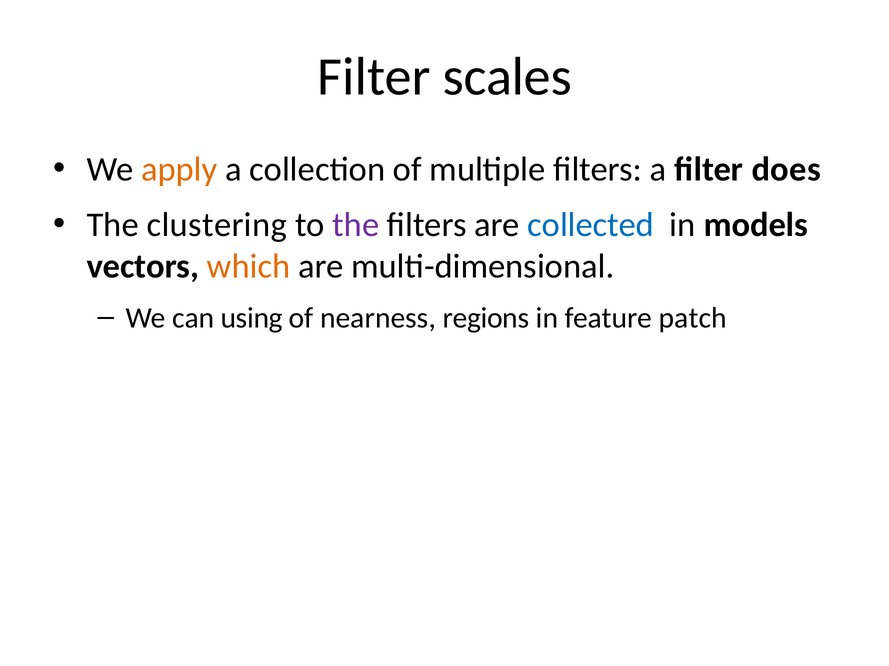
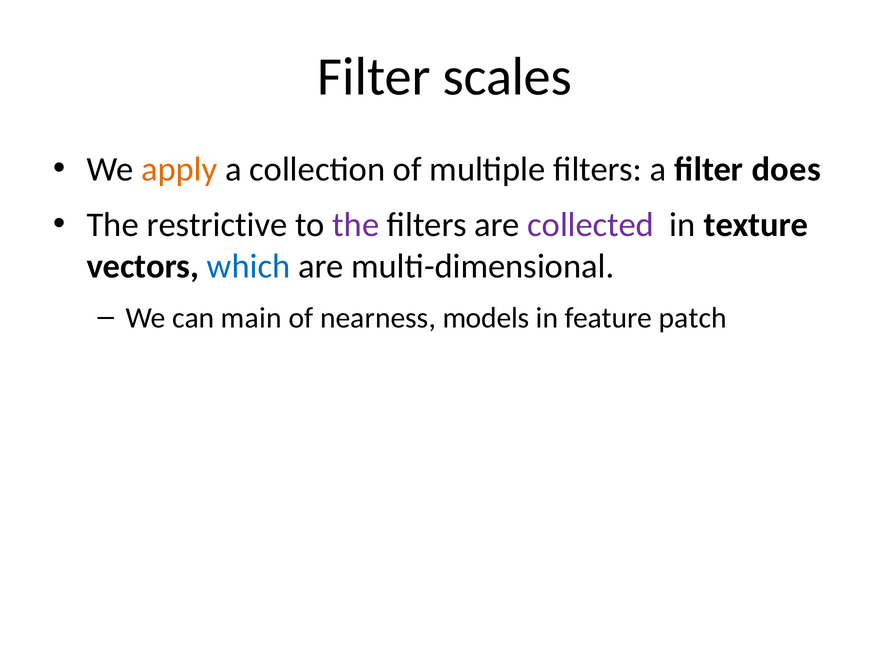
clustering: clustering -> restrictive
collected colour: blue -> purple
models: models -> texture
which colour: orange -> blue
using: using -> main
regions: regions -> models
